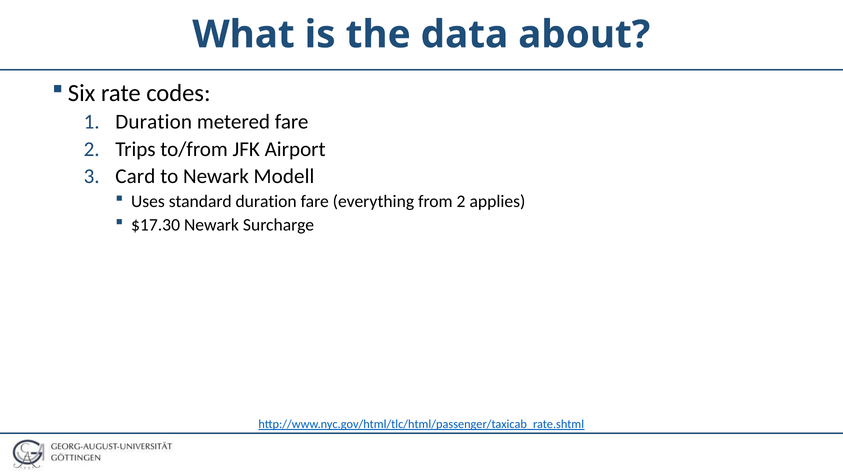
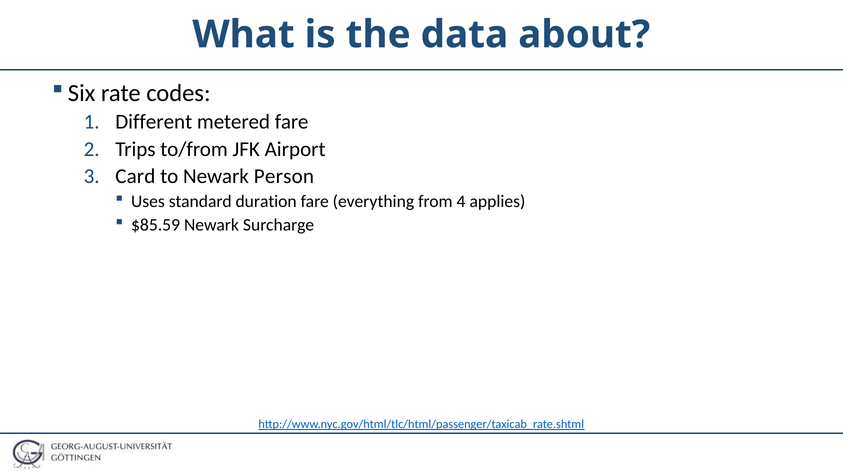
1 Duration: Duration -> Different
Modell: Modell -> Person
from 2: 2 -> 4
$17.30: $17.30 -> $85.59
